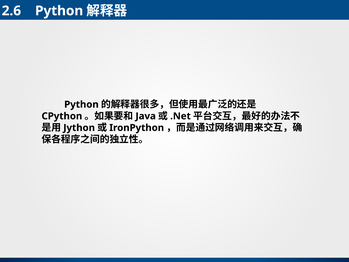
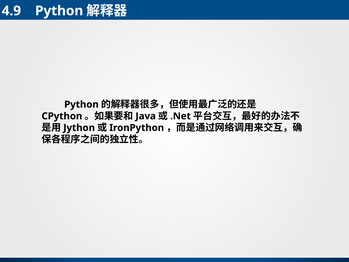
2.6: 2.6 -> 4.9
